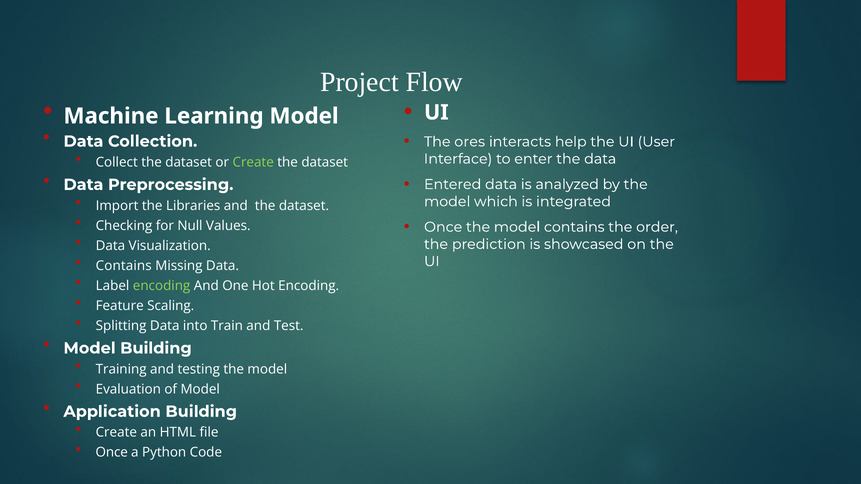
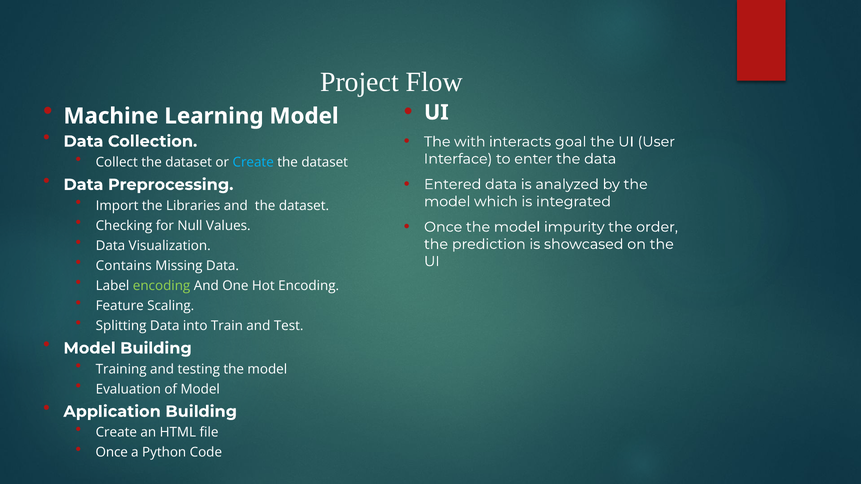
ores: ores -> with
help: help -> goal
Create at (253, 162) colour: light green -> light blue
model contains: contains -> impurity
